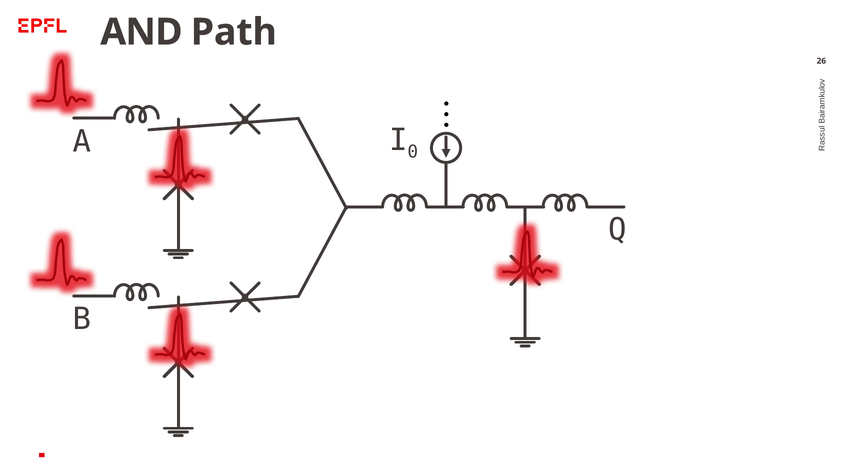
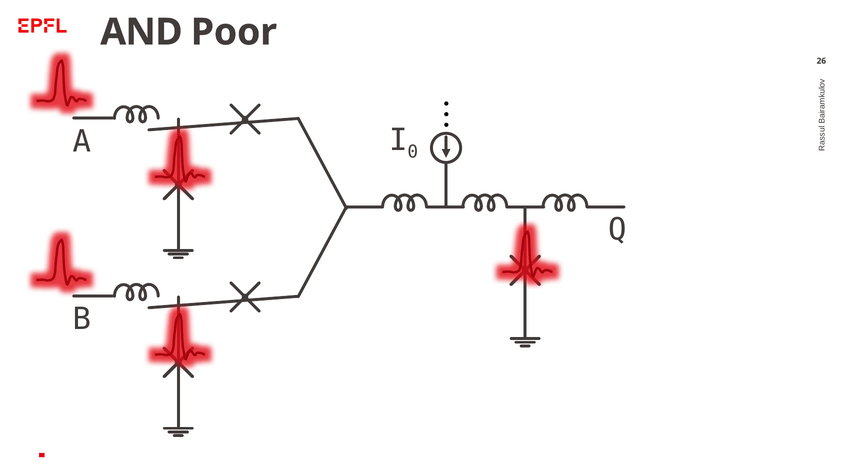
Path: Path -> Poor
